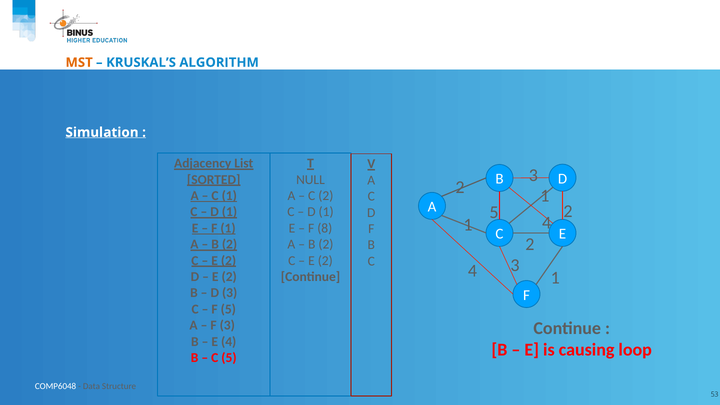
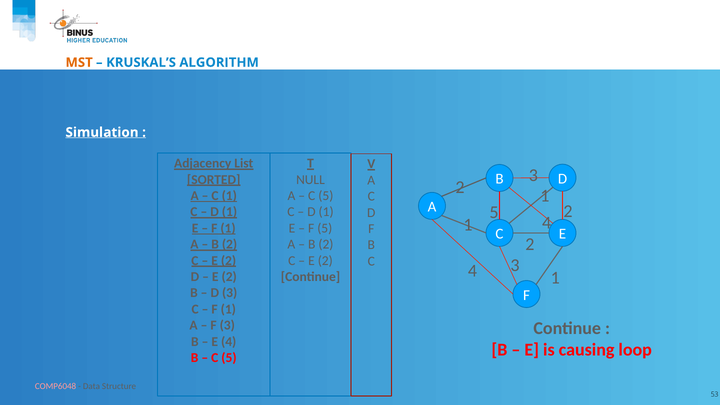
2 at (326, 196): 2 -> 5
F 8: 8 -> 5
5 at (228, 309): 5 -> 1
COMP6048 colour: white -> pink
